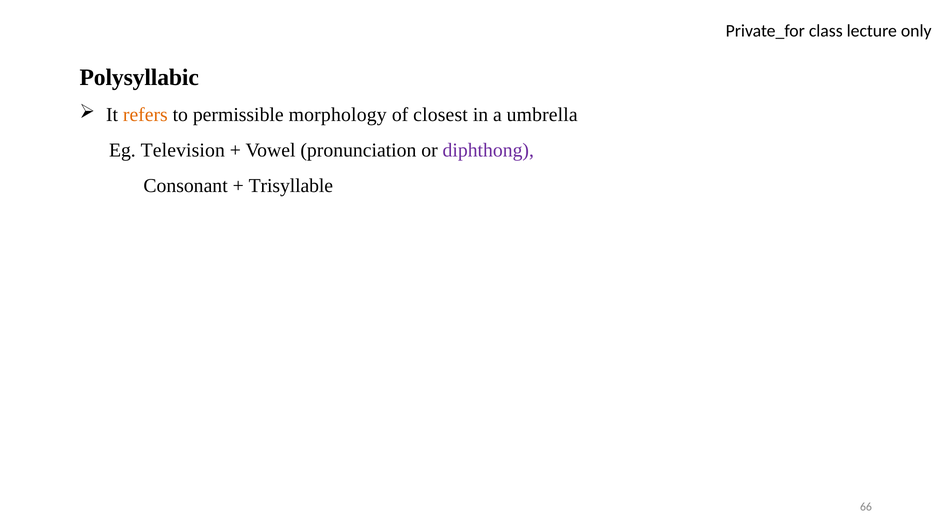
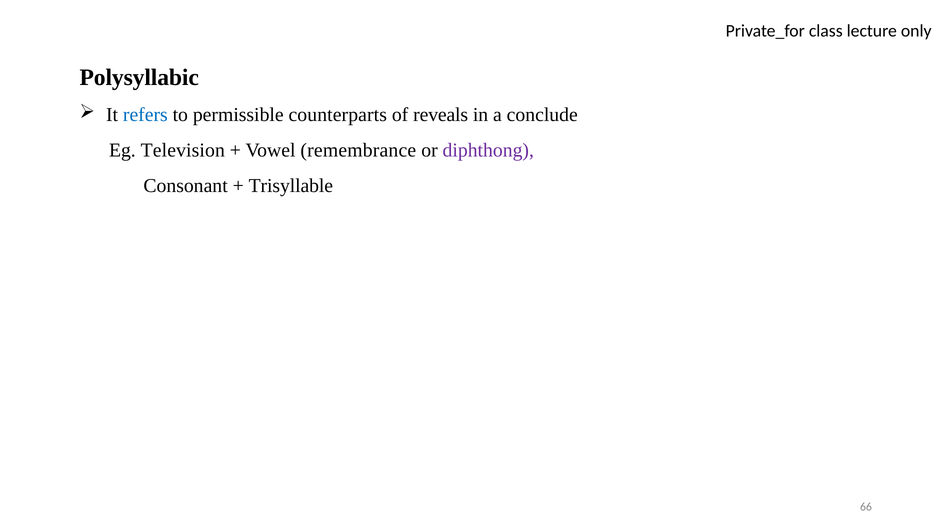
refers colour: orange -> blue
morphology: morphology -> counterparts
closest: closest -> reveals
umbrella: umbrella -> conclude
pronunciation: pronunciation -> remembrance
